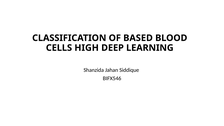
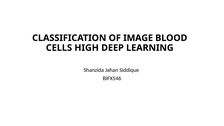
BASED: BASED -> IMAGE
